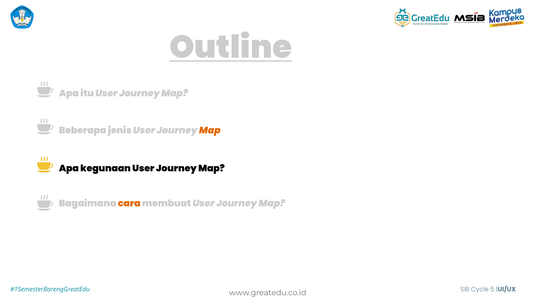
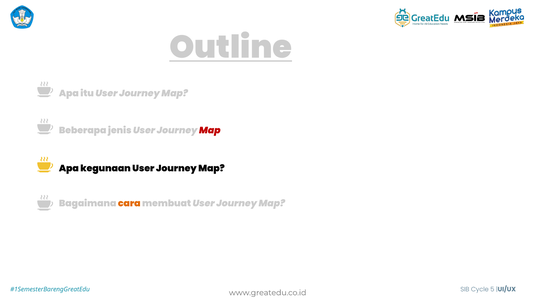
Map at (210, 131) colour: orange -> red
